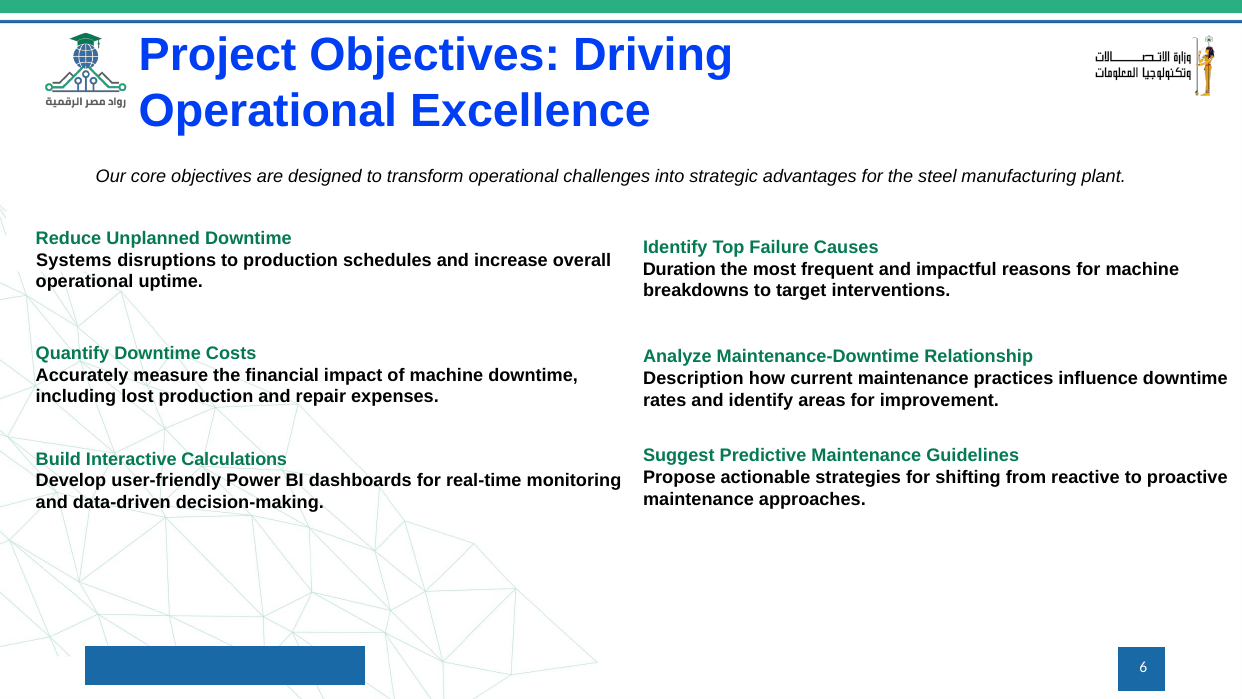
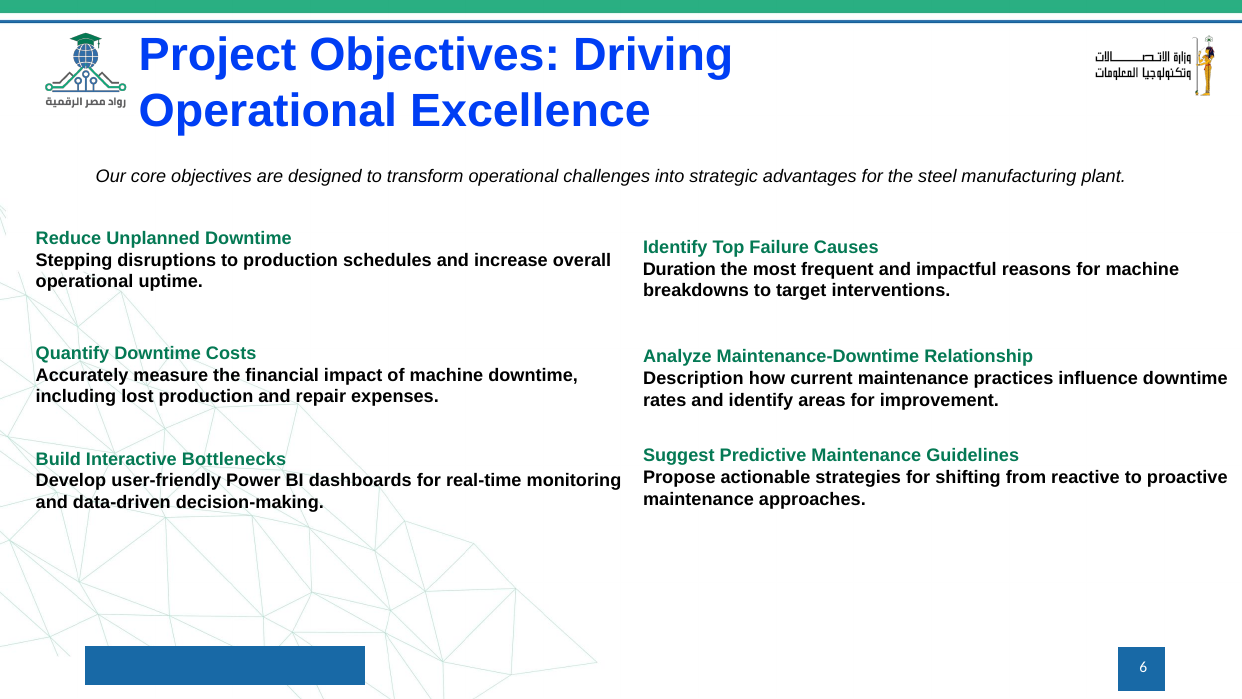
Systems: Systems -> Stepping
Calculations: Calculations -> Bottlenecks
